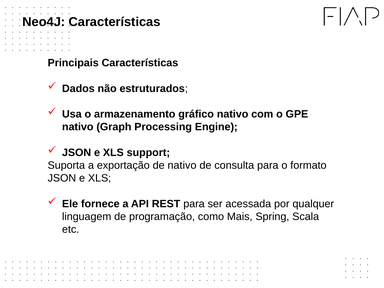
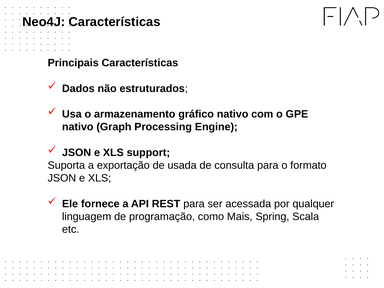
de nativo: nativo -> usada
